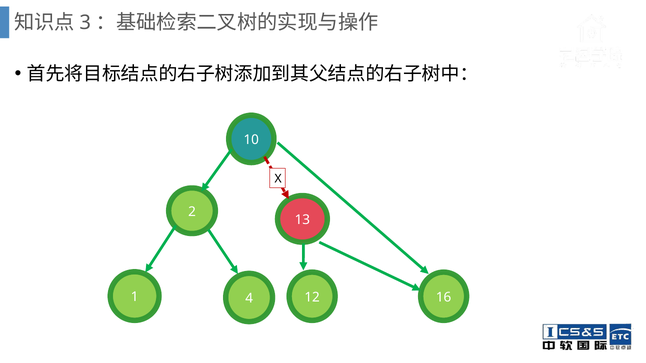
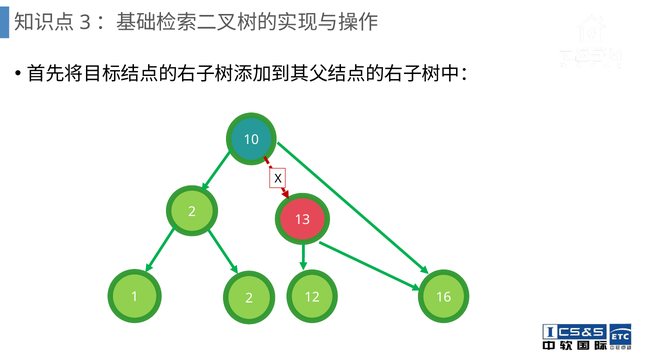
1 4: 4 -> 2
